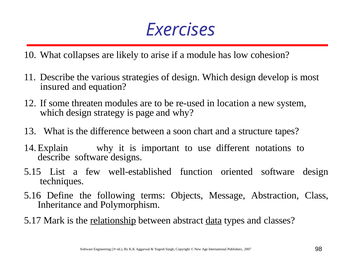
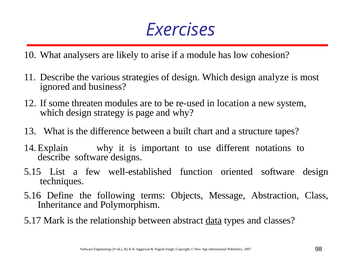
collapses: collapses -> analysers
develop: develop -> analyze
insured: insured -> ignored
equation: equation -> business
soon: soon -> built
relationship underline: present -> none
